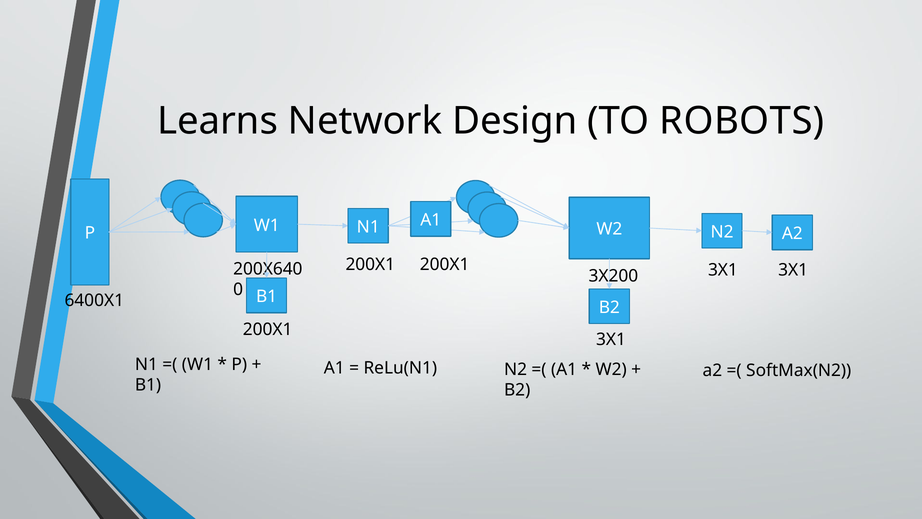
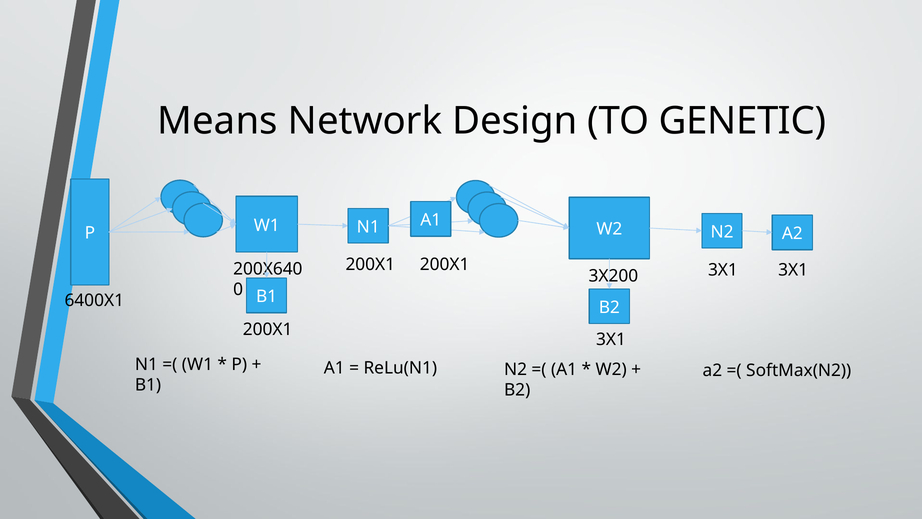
Learns: Learns -> Means
ROBOTS: ROBOTS -> GENETIC
